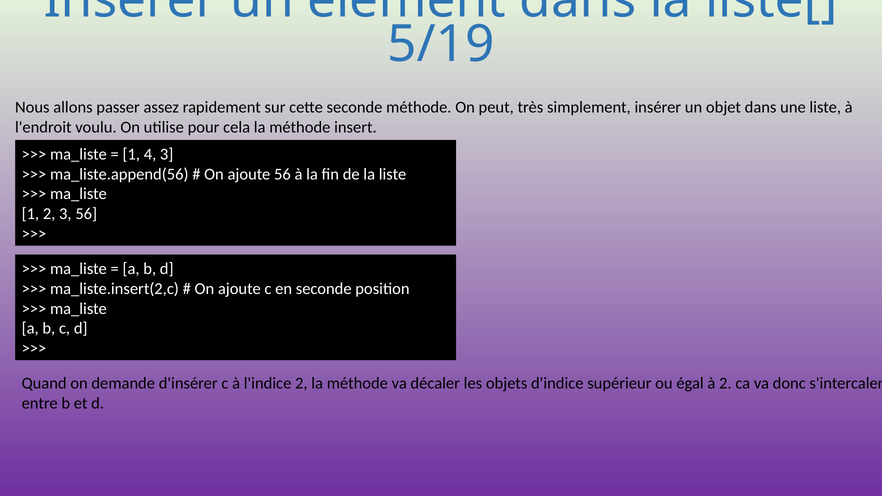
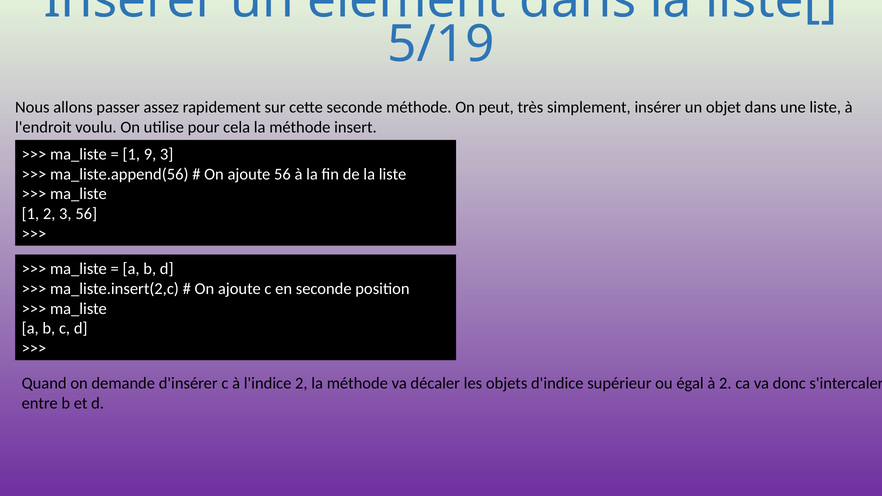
4: 4 -> 9
